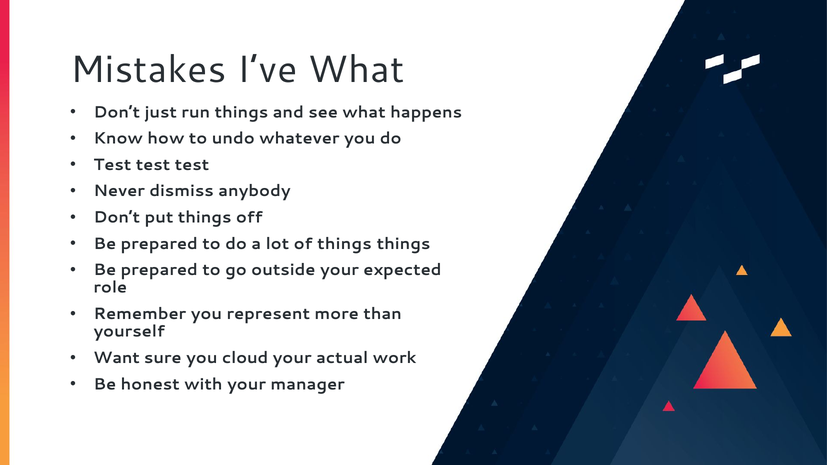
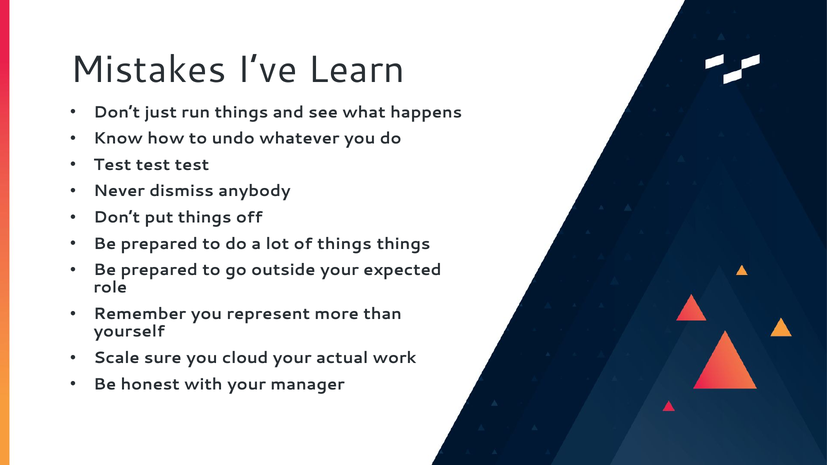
I’ve What: What -> Learn
Want: Want -> Scale
